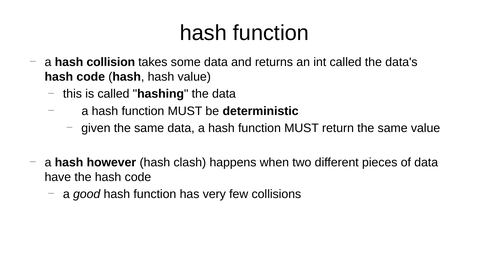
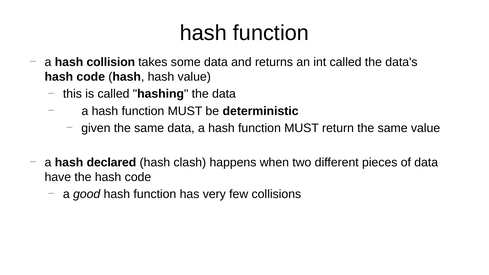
however: however -> declared
